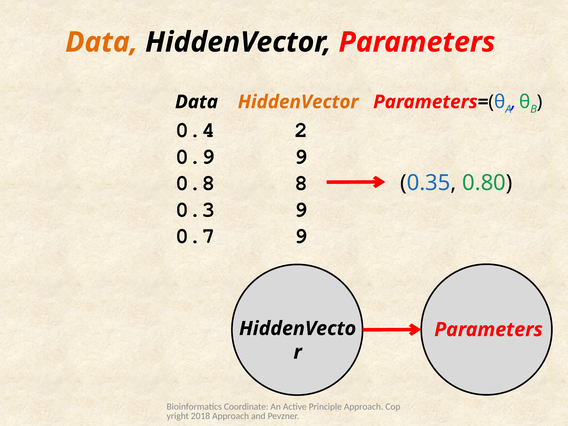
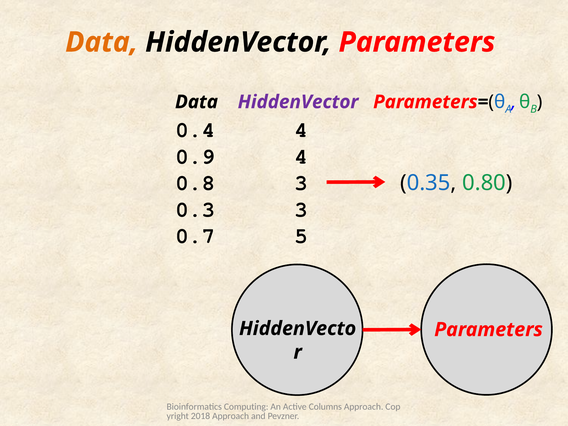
HiddenVector at (298, 102) colour: orange -> purple
0.4 2: 2 -> 4
0.9 9: 9 -> 4
0.8 8: 8 -> 3
0.3 9: 9 -> 3
0.7 9: 9 -> 5
Coordinate: Coordinate -> Computing
Principle: Principle -> Columns
